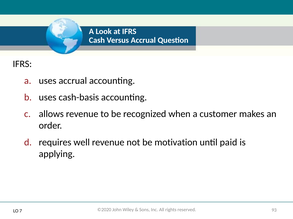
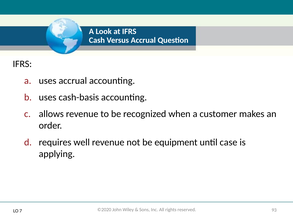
motivation: motivation -> equipment
paid: paid -> case
